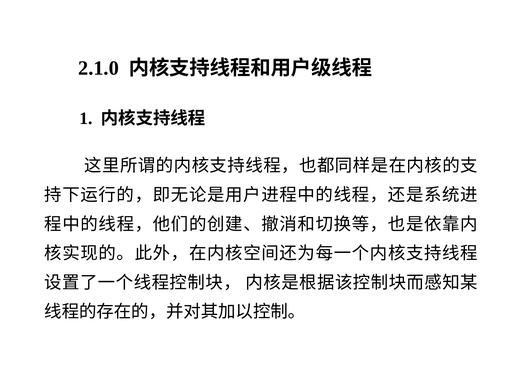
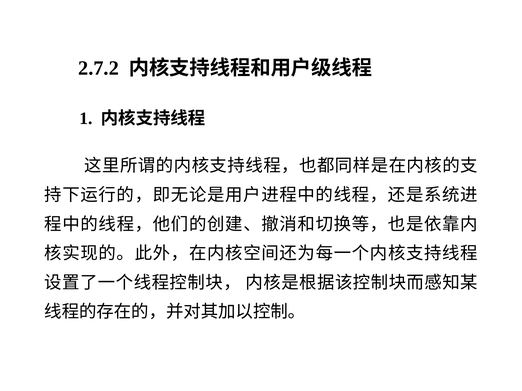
2.1.0: 2.1.0 -> 2.7.2
